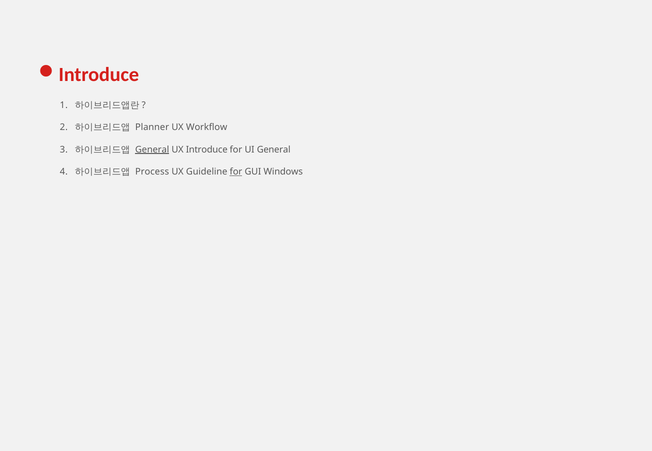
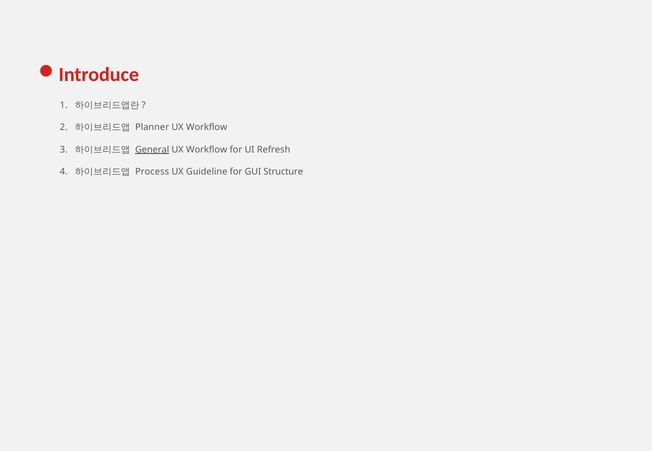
Introduce at (207, 150): Introduce -> Workflow
UI General: General -> Refresh
for at (236, 172) underline: present -> none
Windows: Windows -> Structure
